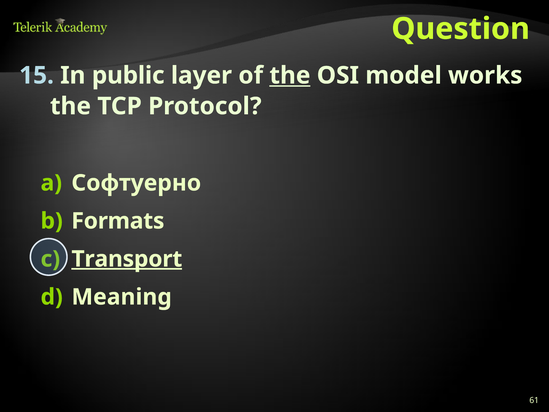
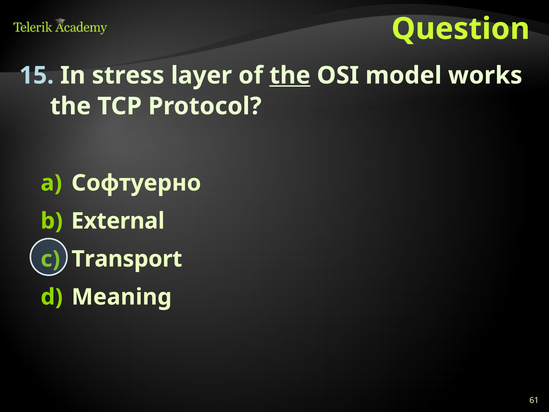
public: public -> stress
Formats: Formats -> External
Transport underline: present -> none
